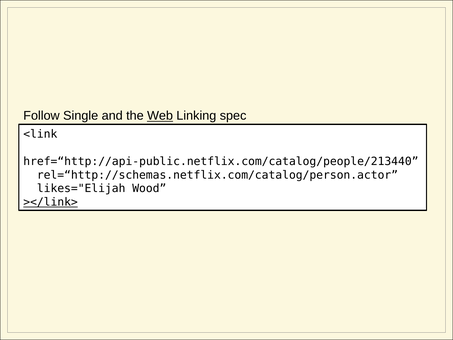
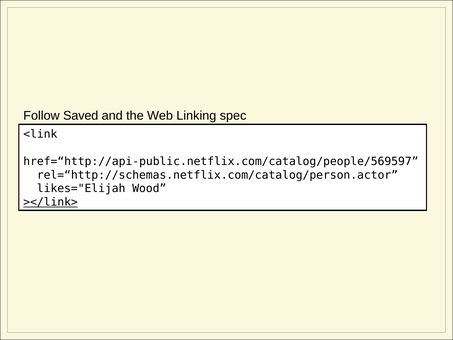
Single: Single -> Saved
Web underline: present -> none
href=“http://api-public.netflix.com/catalog/people/213440: href=“http://api-public.netflix.com/catalog/people/213440 -> href=“http://api-public.netflix.com/catalog/people/569597
